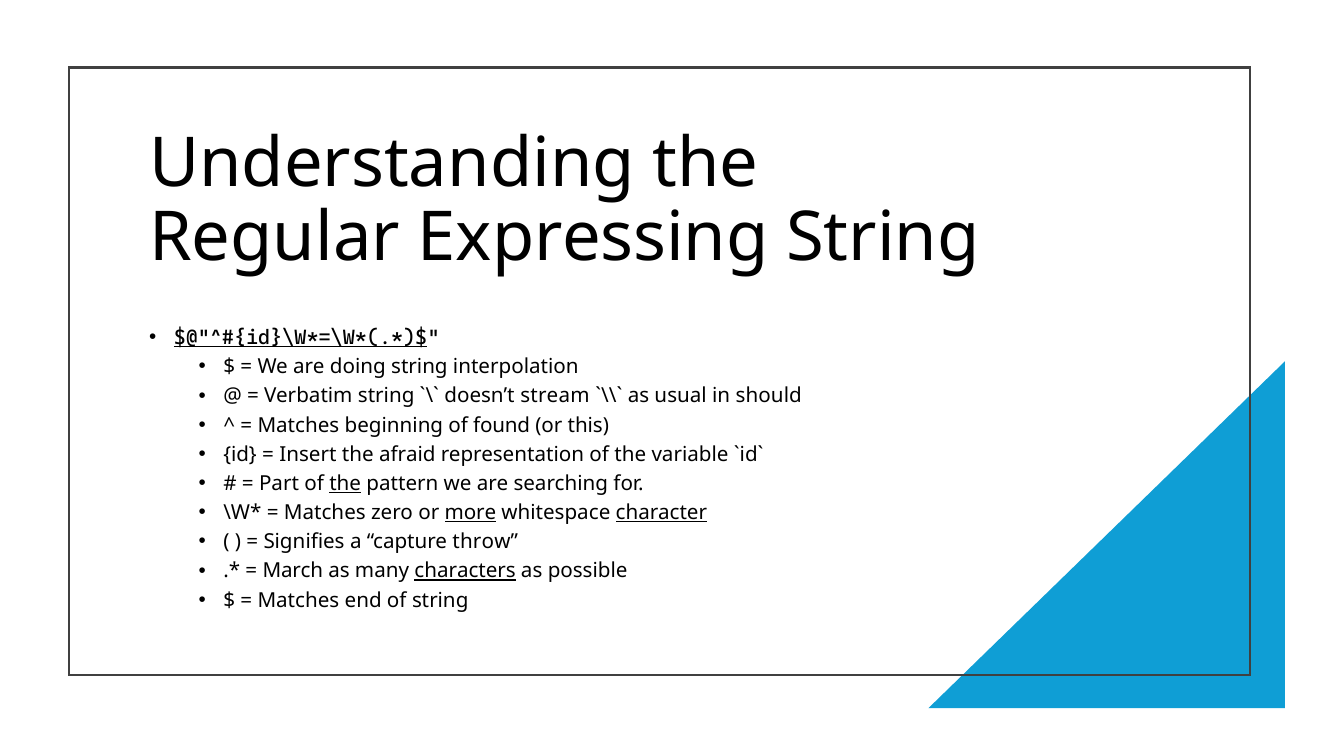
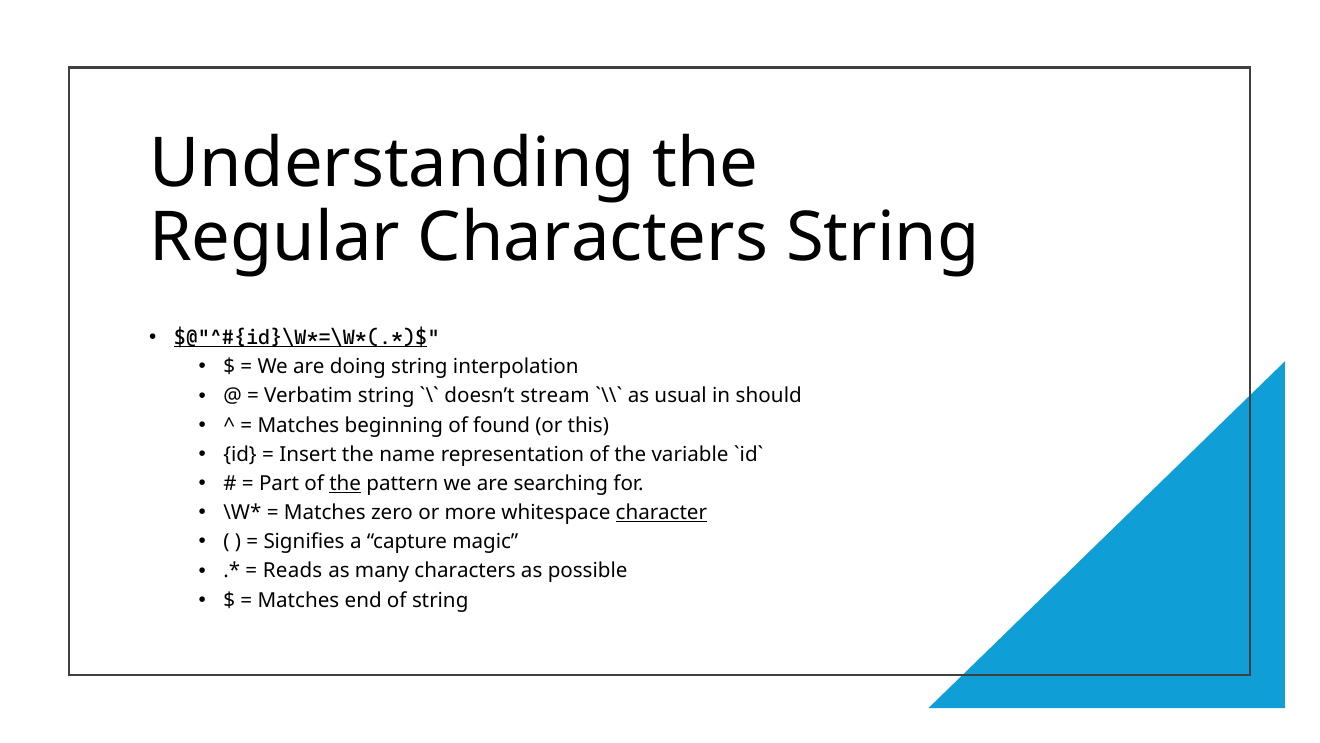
Regular Expressing: Expressing -> Characters
afraid: afraid -> name
more underline: present -> none
throw: throw -> magic
March: March -> Reads
characters at (465, 571) underline: present -> none
